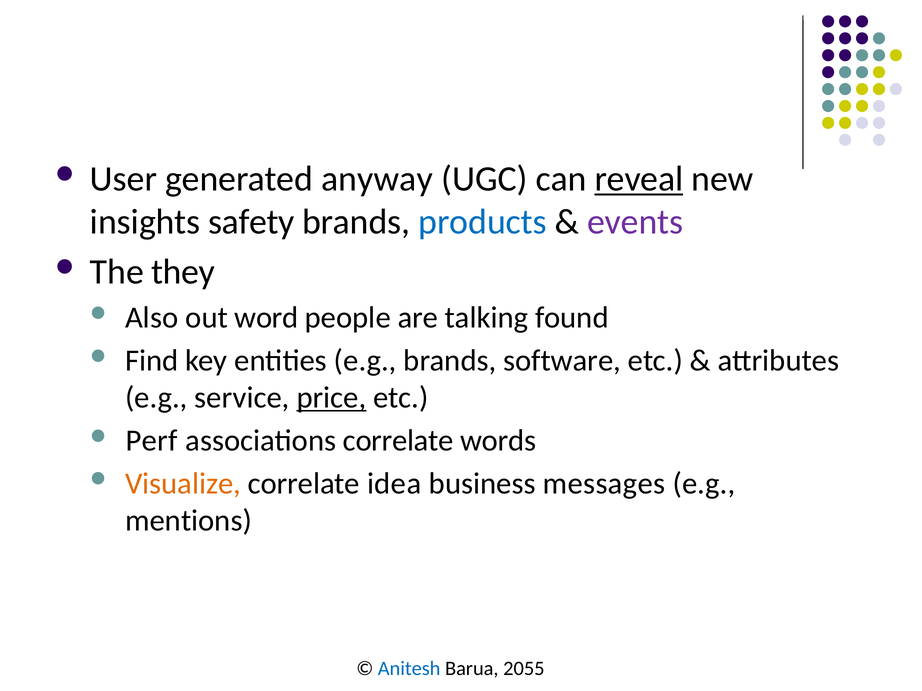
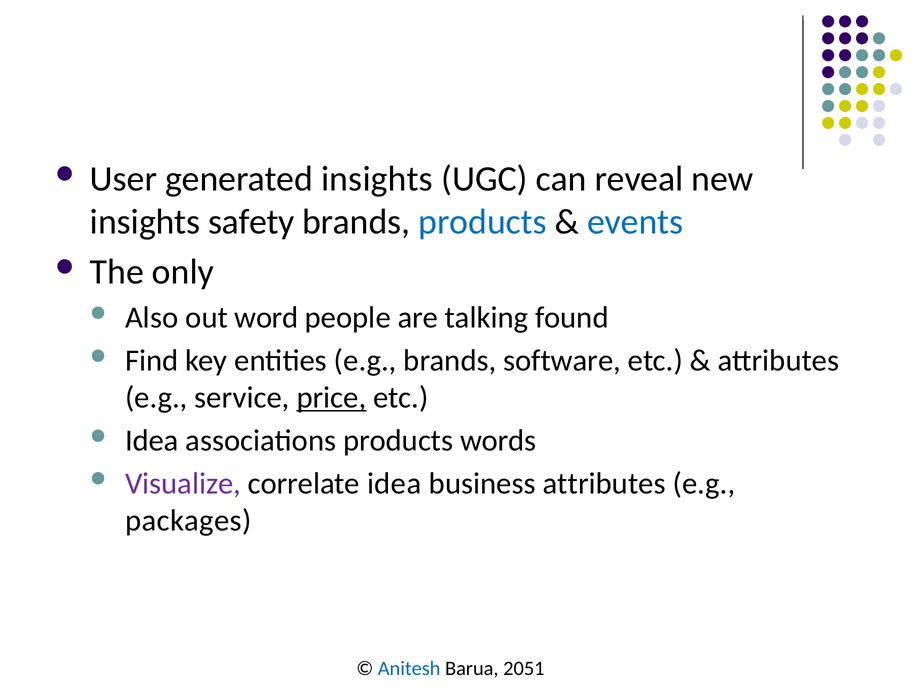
generated anyway: anyway -> insights
reveal underline: present -> none
events colour: purple -> blue
they: they -> only
Perf at (152, 441): Perf -> Idea
associations correlate: correlate -> products
Visualize colour: orange -> purple
business messages: messages -> attributes
mentions: mentions -> packages
2055: 2055 -> 2051
